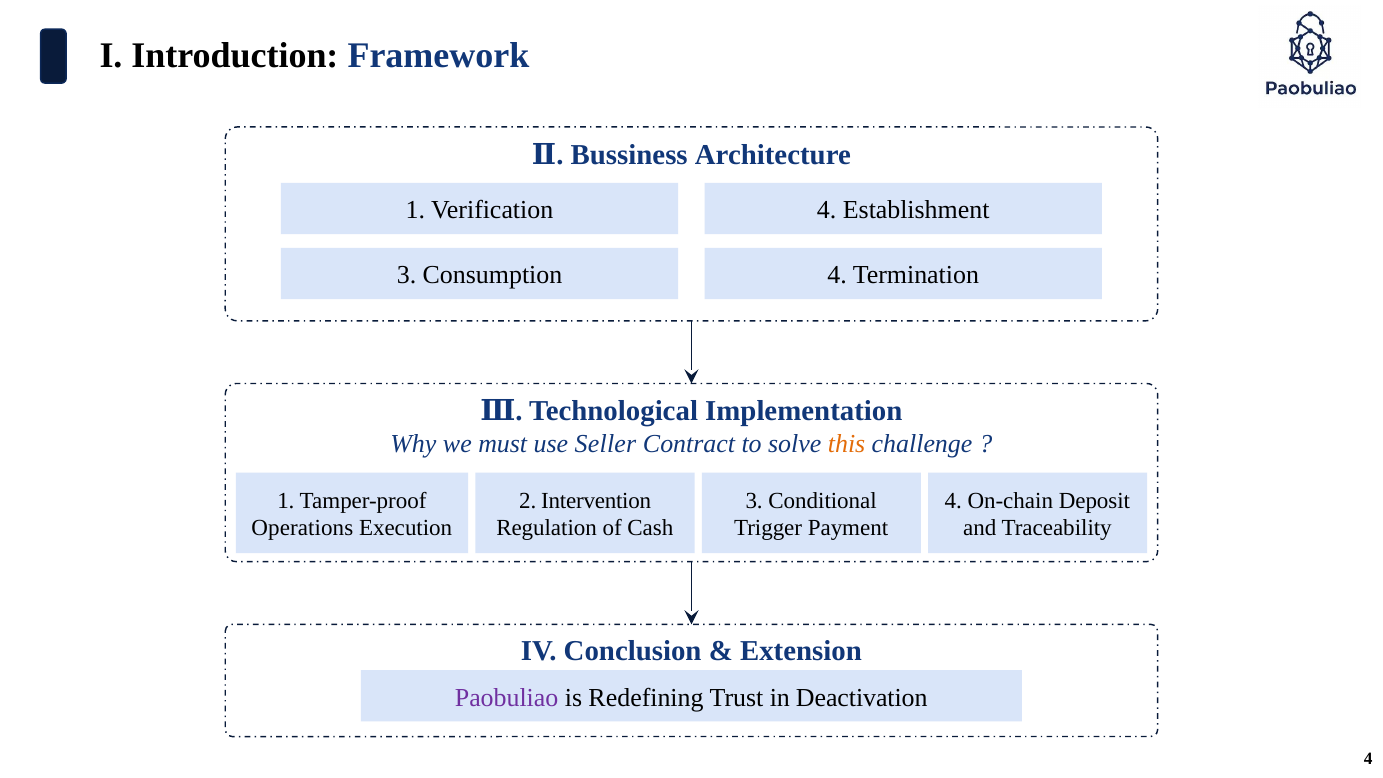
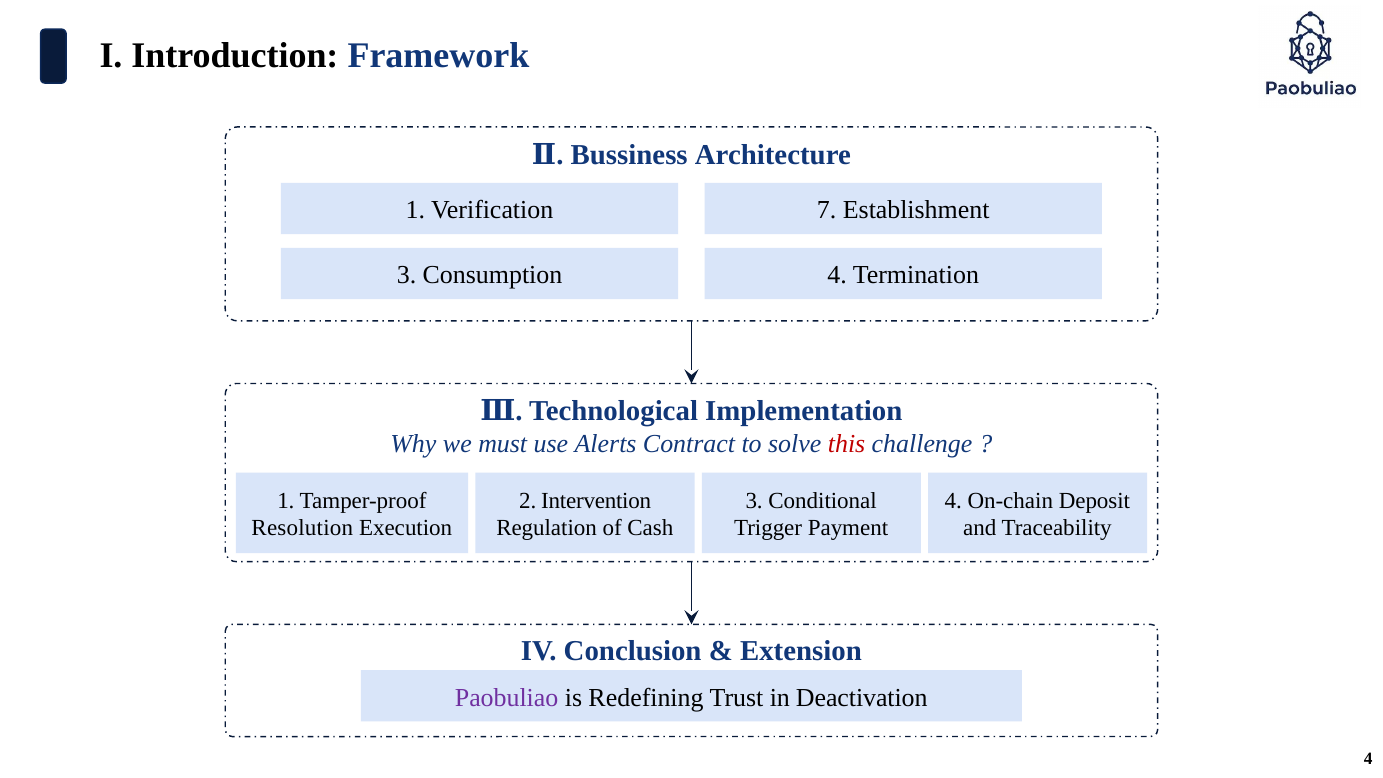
Verification 4: 4 -> 7
Seller: Seller -> Alerts
this colour: orange -> red
Operations: Operations -> Resolution
